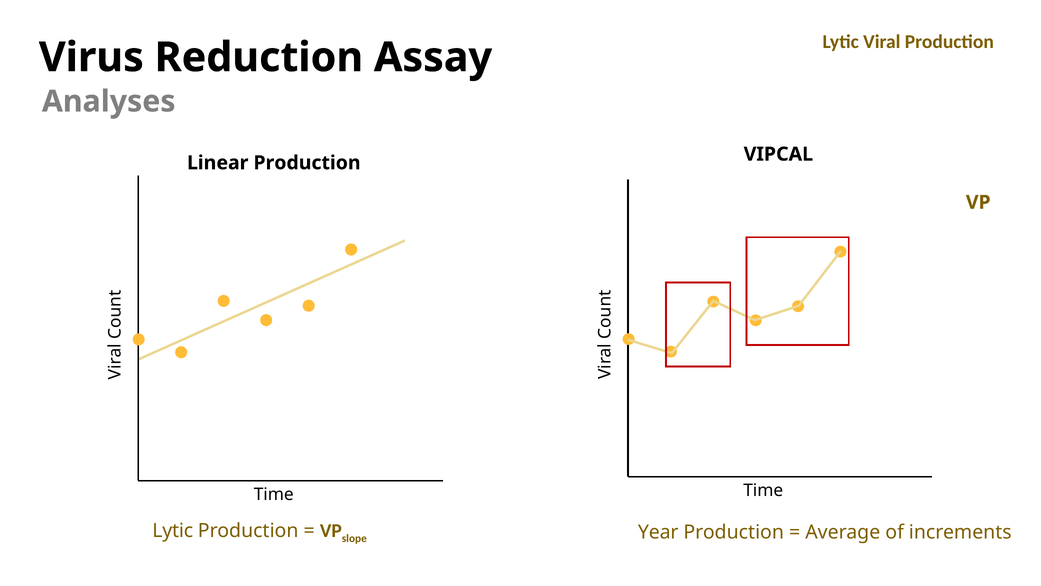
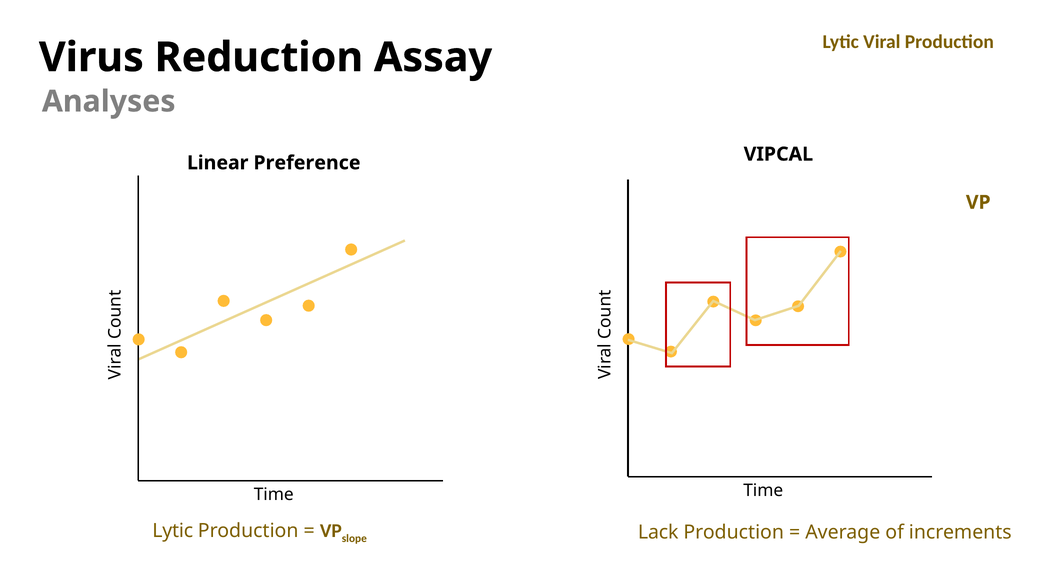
Linear Production: Production -> Preference
Year: Year -> Lack
